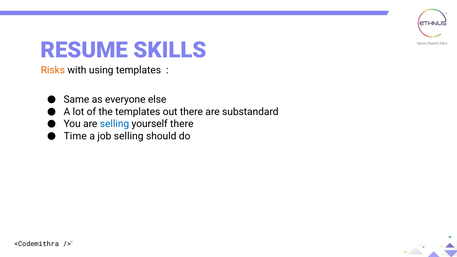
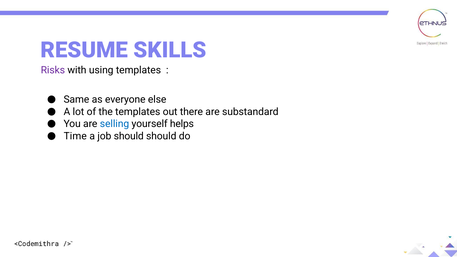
Risks colour: orange -> purple
yourself there: there -> helps
job selling: selling -> should
